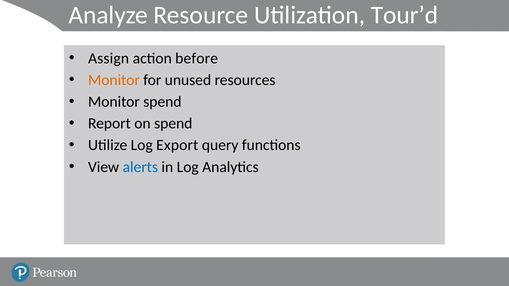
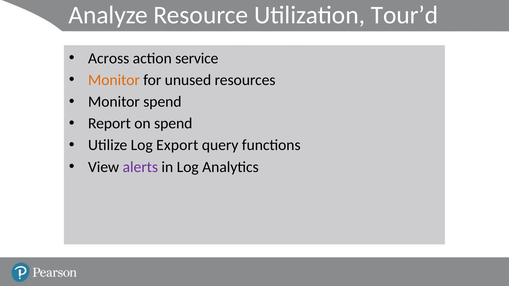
Assign: Assign -> Across
before: before -> service
alerts colour: blue -> purple
